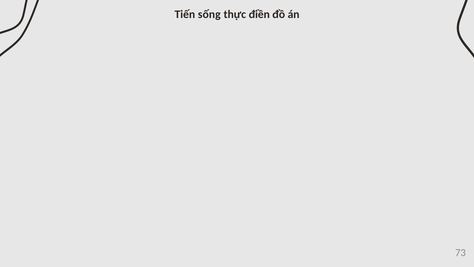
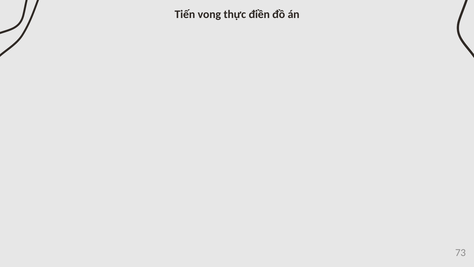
sống: sống -> vong
